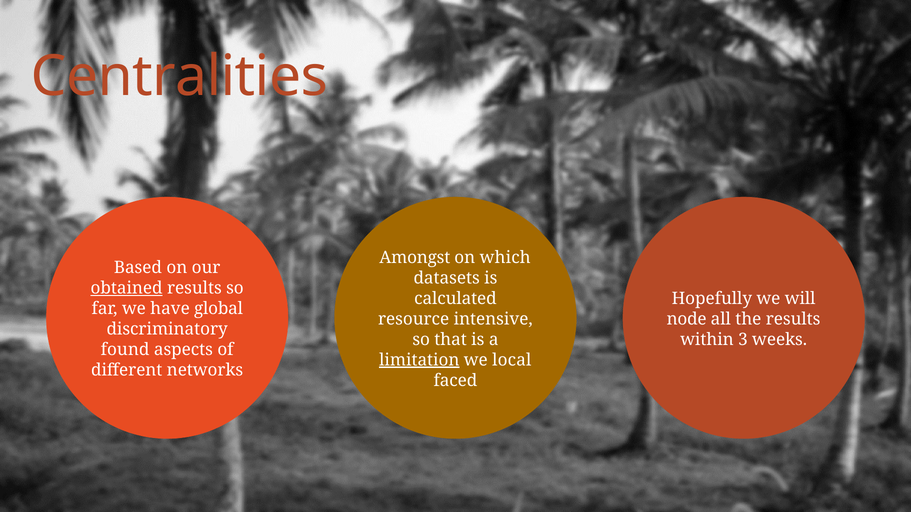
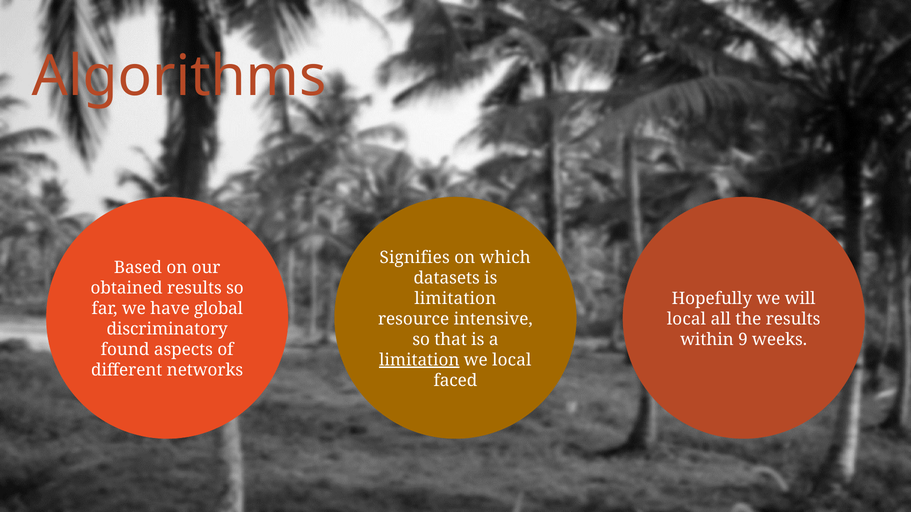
Centralities: Centralities -> Algorithms
Amongst: Amongst -> Signifies
obtained underline: present -> none
calculated at (455, 299): calculated -> limitation
node at (687, 319): node -> local
3: 3 -> 9
